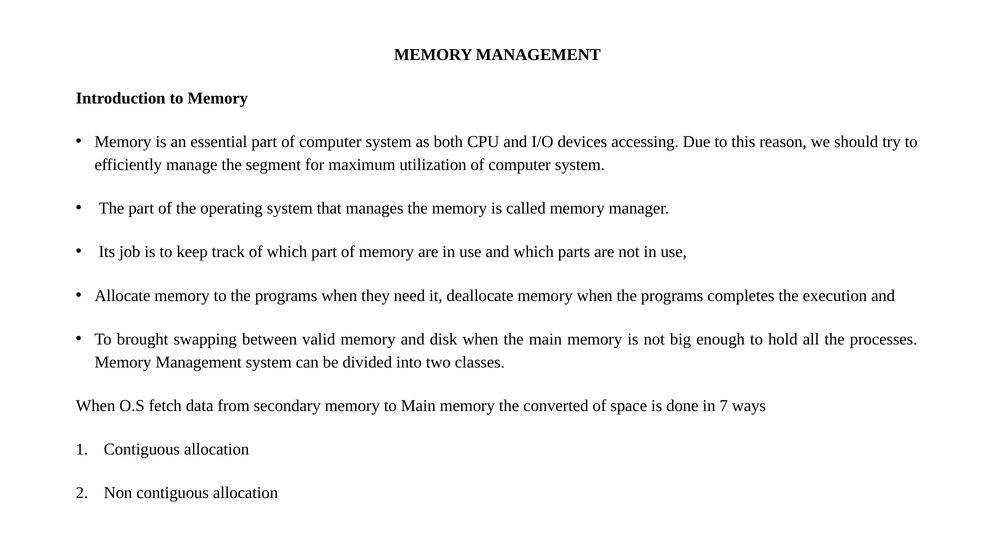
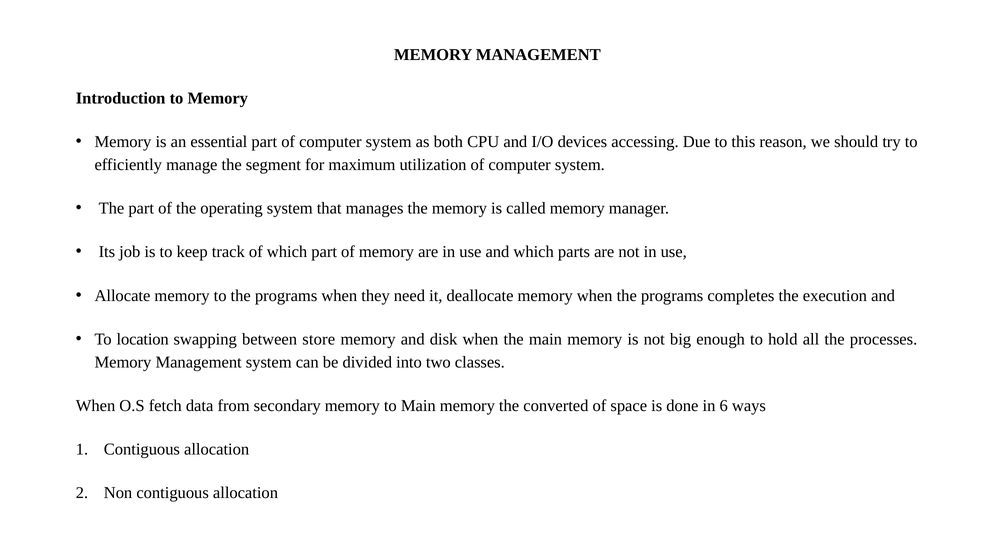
brought: brought -> location
valid: valid -> store
7: 7 -> 6
